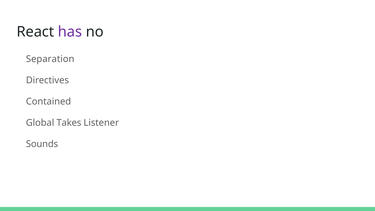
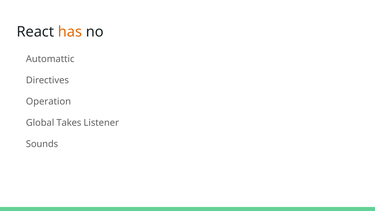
has colour: purple -> orange
Separation: Separation -> Automattic
Contained: Contained -> Operation
